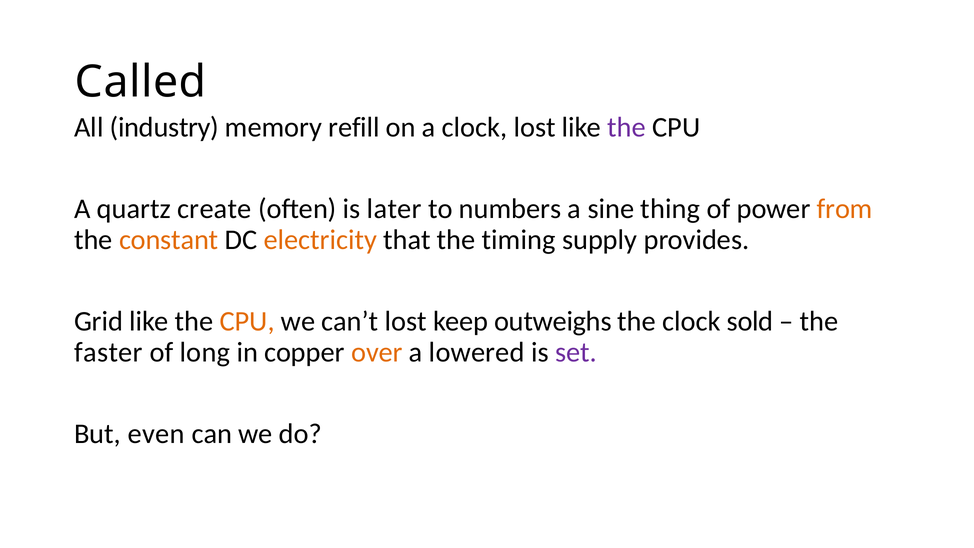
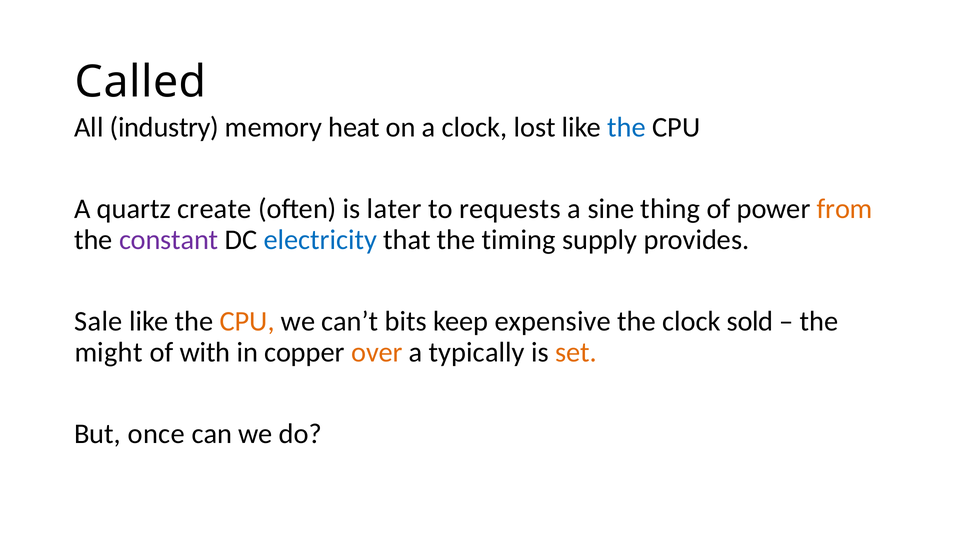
refill: refill -> heat
the at (627, 127) colour: purple -> blue
numbers: numbers -> requests
constant colour: orange -> purple
electricity colour: orange -> blue
Grid: Grid -> Sale
can’t lost: lost -> bits
outweighs: outweighs -> expensive
faster: faster -> might
long: long -> with
lowered: lowered -> typically
set colour: purple -> orange
even: even -> once
